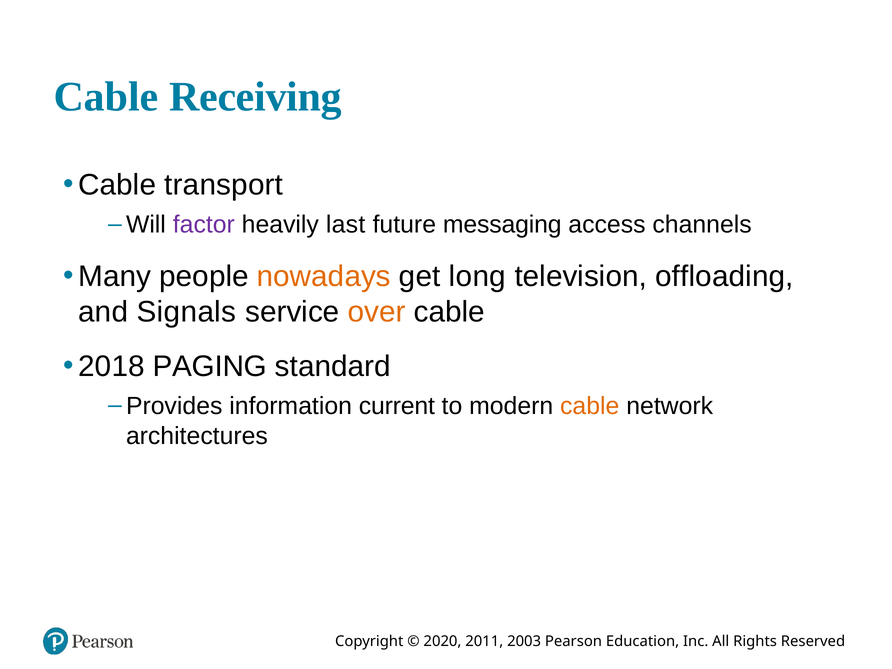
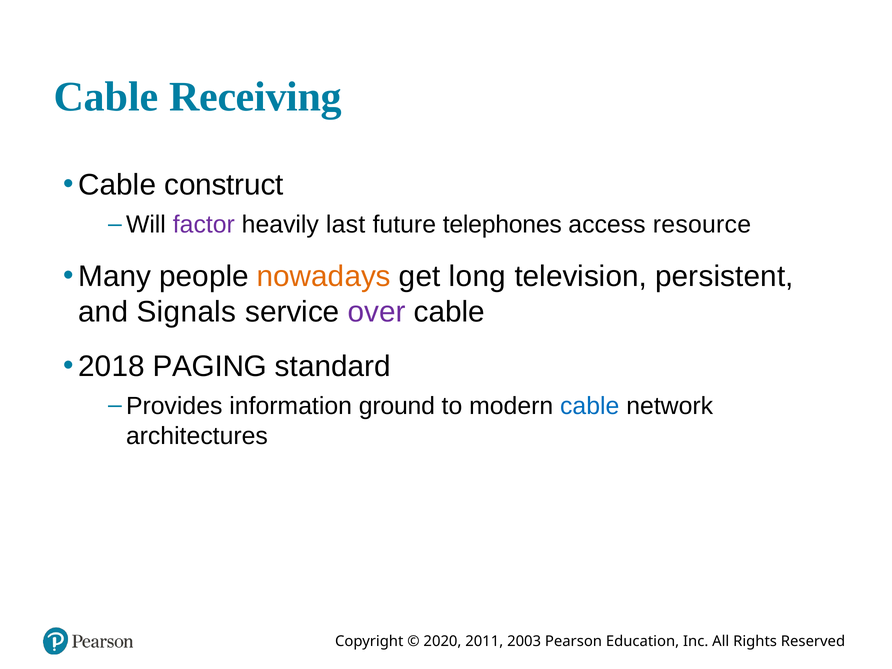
transport: transport -> construct
messaging: messaging -> telephones
channels: channels -> resource
offloading: offloading -> persistent
over colour: orange -> purple
current: current -> ground
cable at (590, 406) colour: orange -> blue
